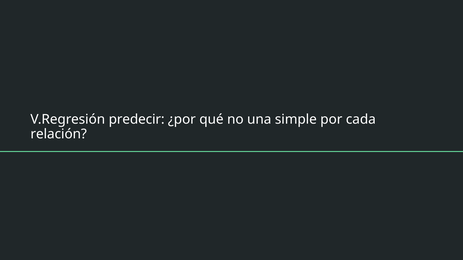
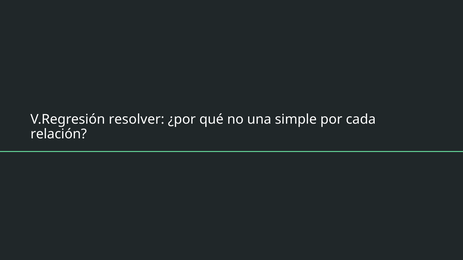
predecir: predecir -> resolver
